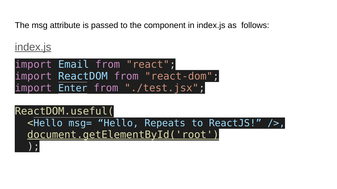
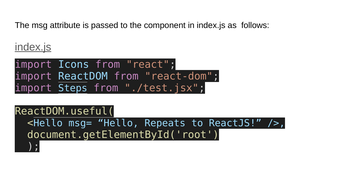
Email: Email -> Icons
Enter: Enter -> Steps
document.getElementById('root underline: present -> none
